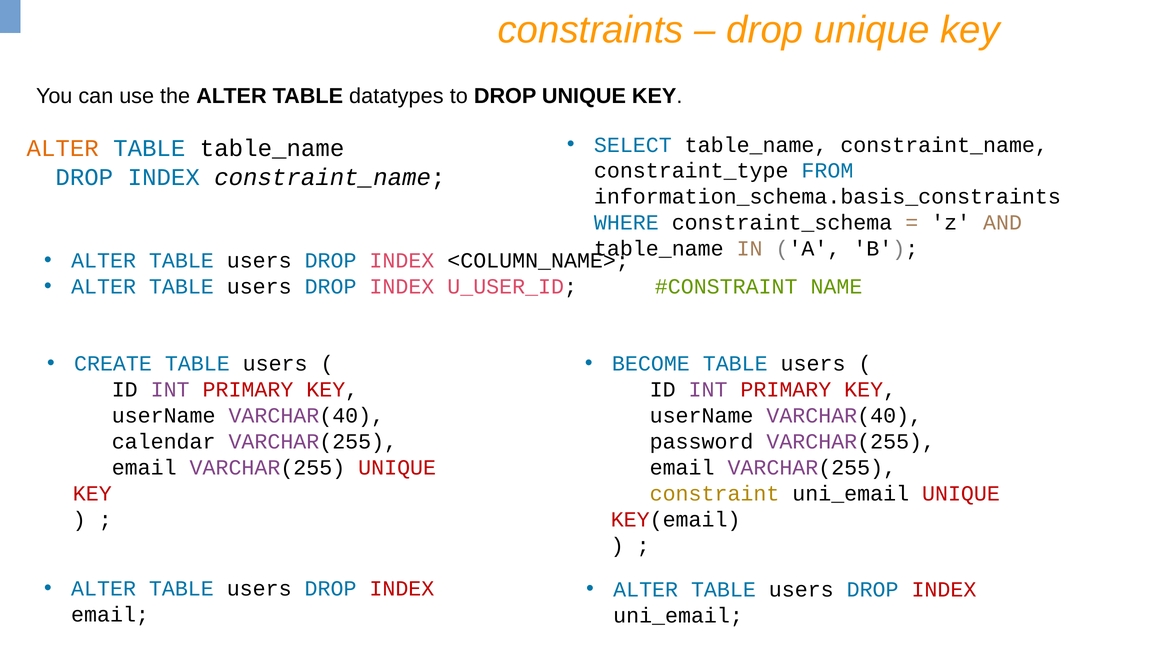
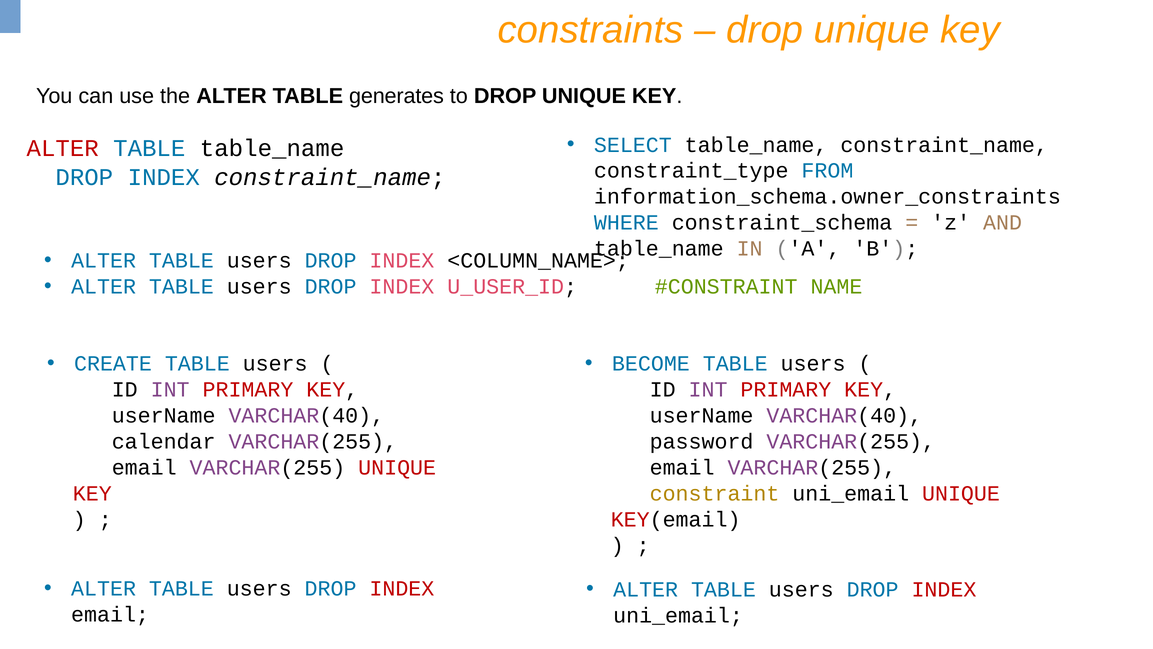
datatypes: datatypes -> generates
ALTER at (63, 148) colour: orange -> red
information_schema.basis_constraints: information_schema.basis_constraints -> information_schema.owner_constraints
